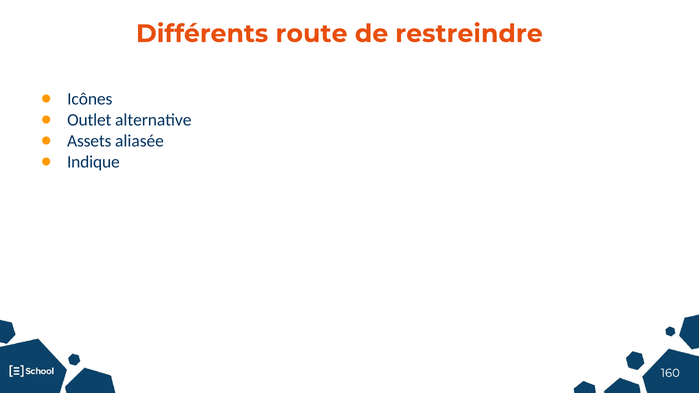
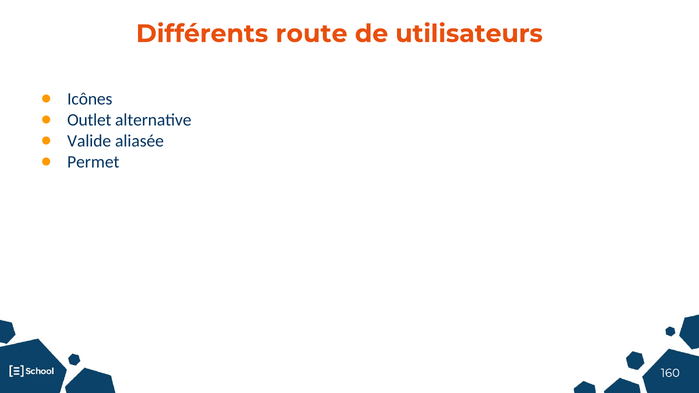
restreindre: restreindre -> utilisateurs
Assets: Assets -> Valide
Indique: Indique -> Permet
